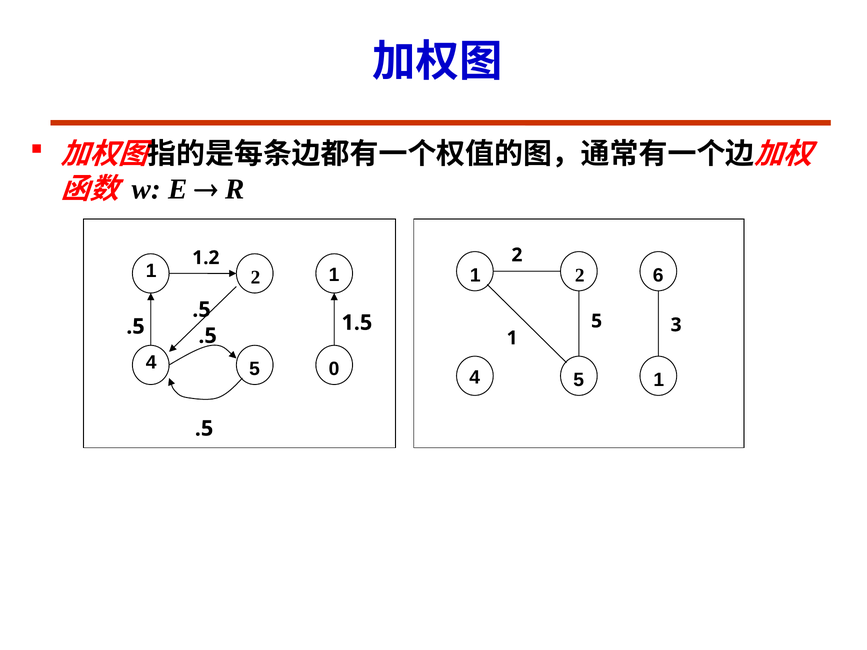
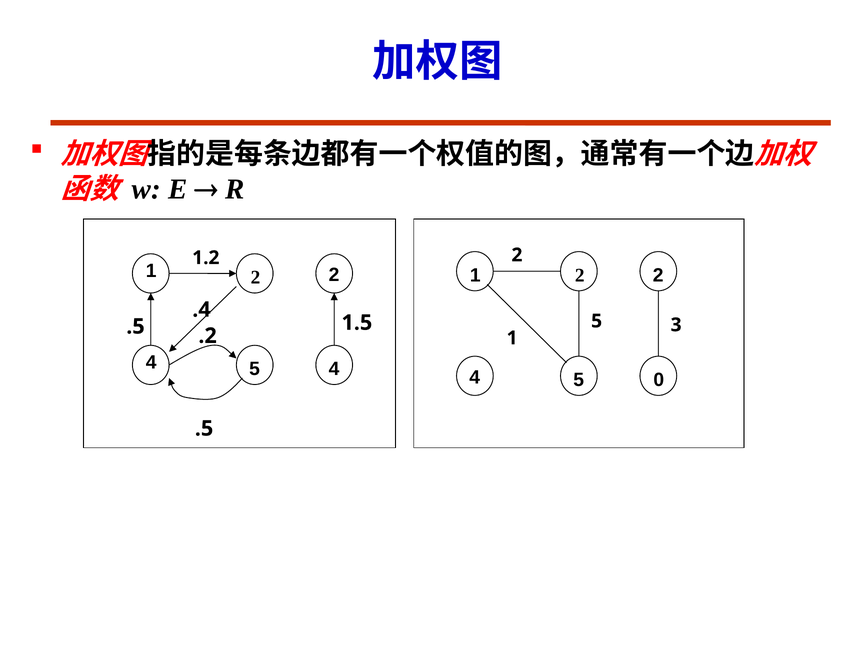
1 2 1: 1 -> 2
6 at (658, 275): 6 -> 2
.5 at (201, 310): .5 -> .4
.5 at (208, 336): .5 -> .2
5 0: 0 -> 4
5 1: 1 -> 0
